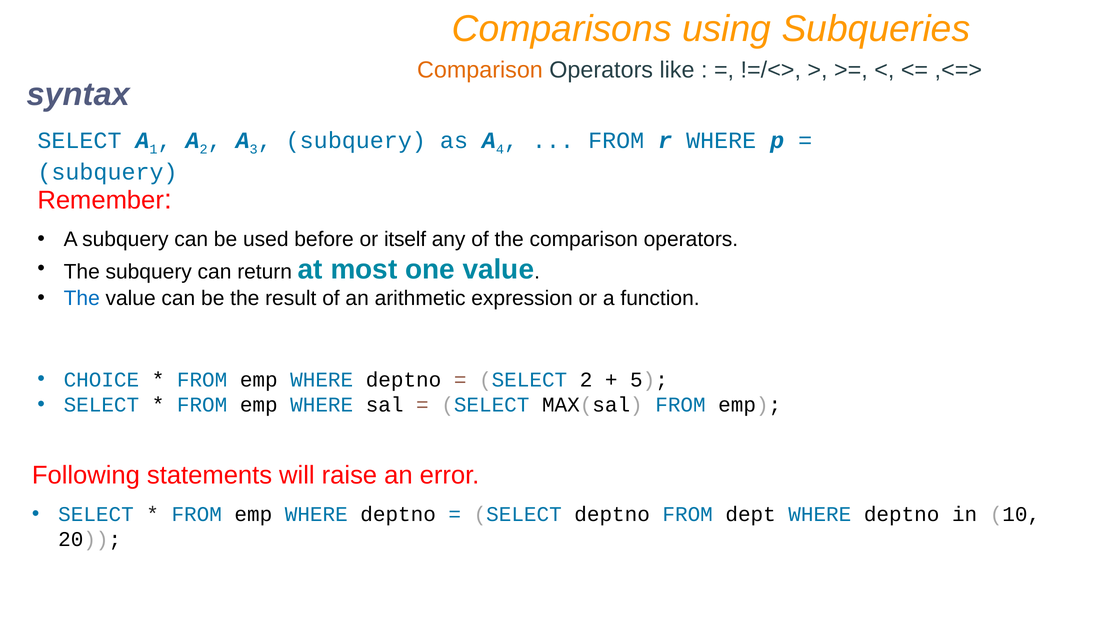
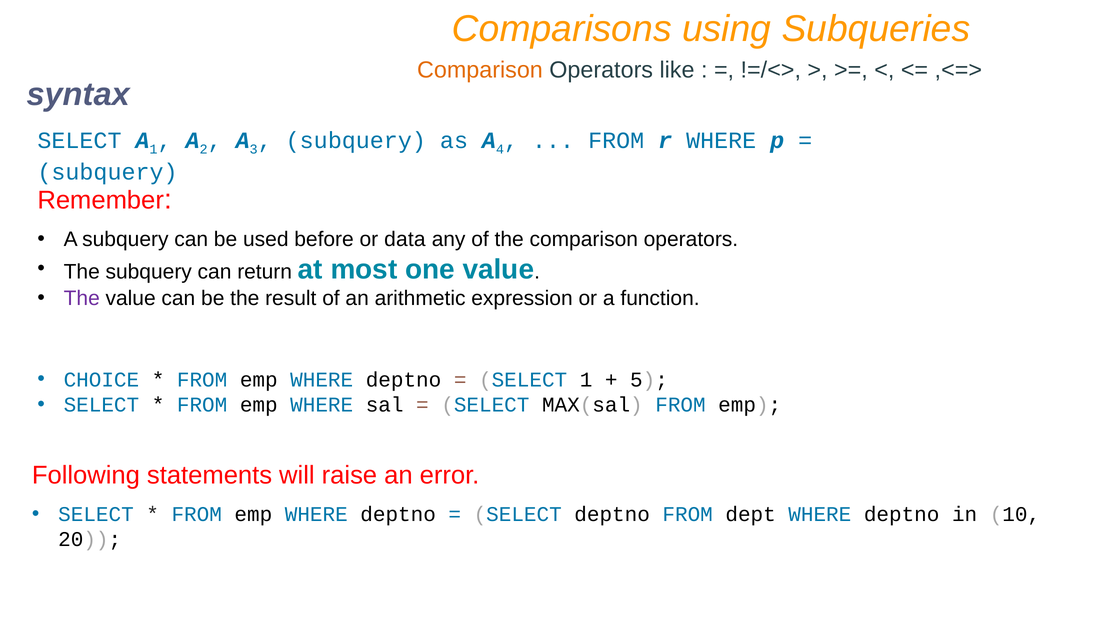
itself: itself -> data
The at (82, 298) colour: blue -> purple
SELECT 2: 2 -> 1
